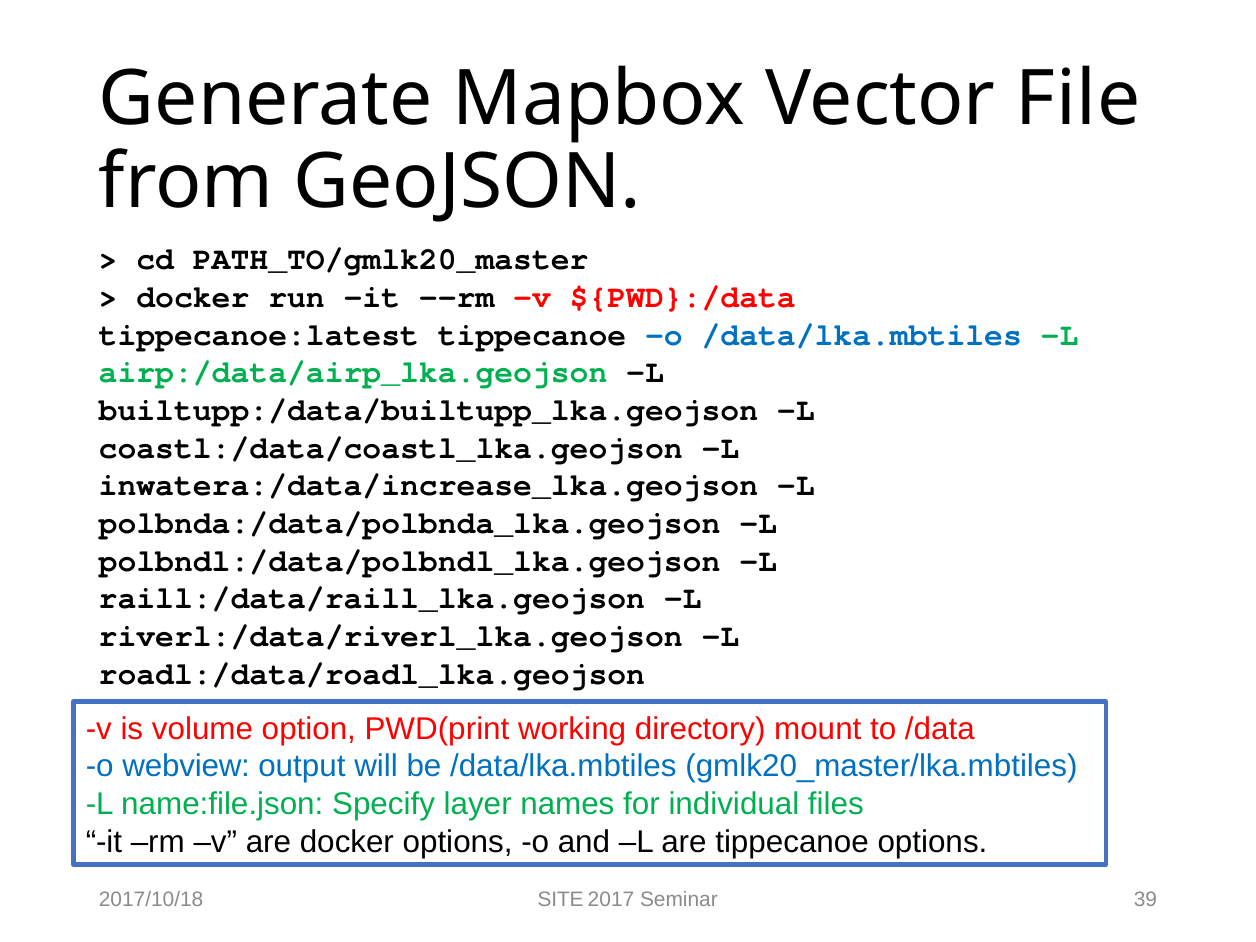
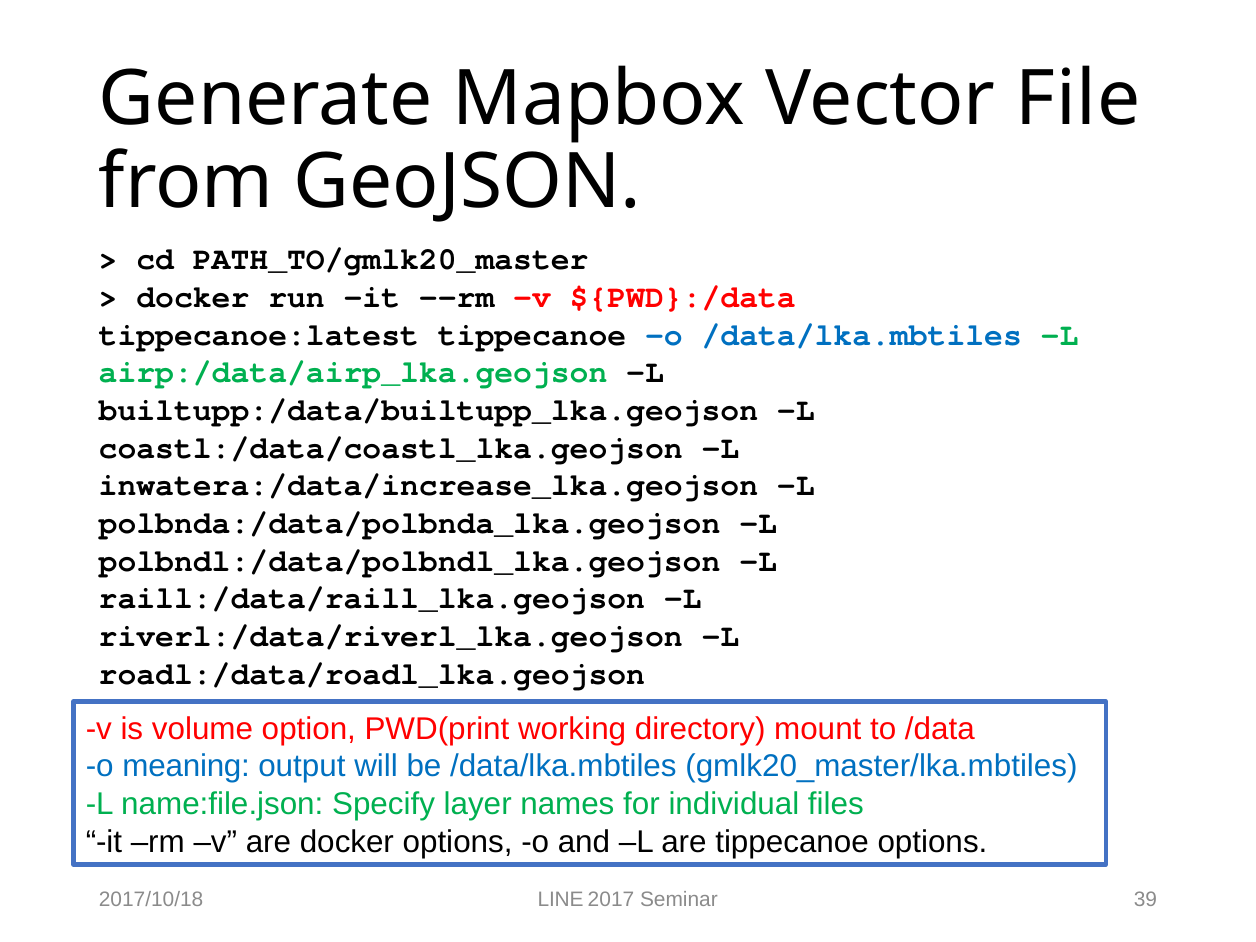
webview: webview -> meaning
SITE: SITE -> LINE
